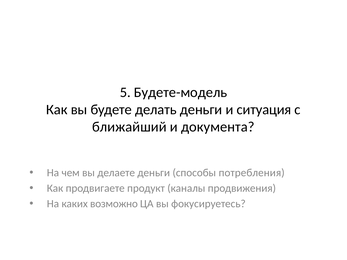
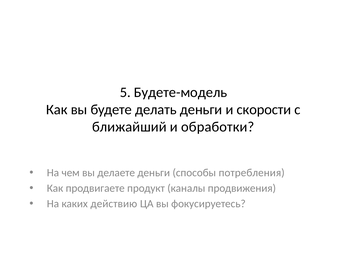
ситуация: ситуация -> скорости
документа: документа -> обработки
возможно: возможно -> действию
